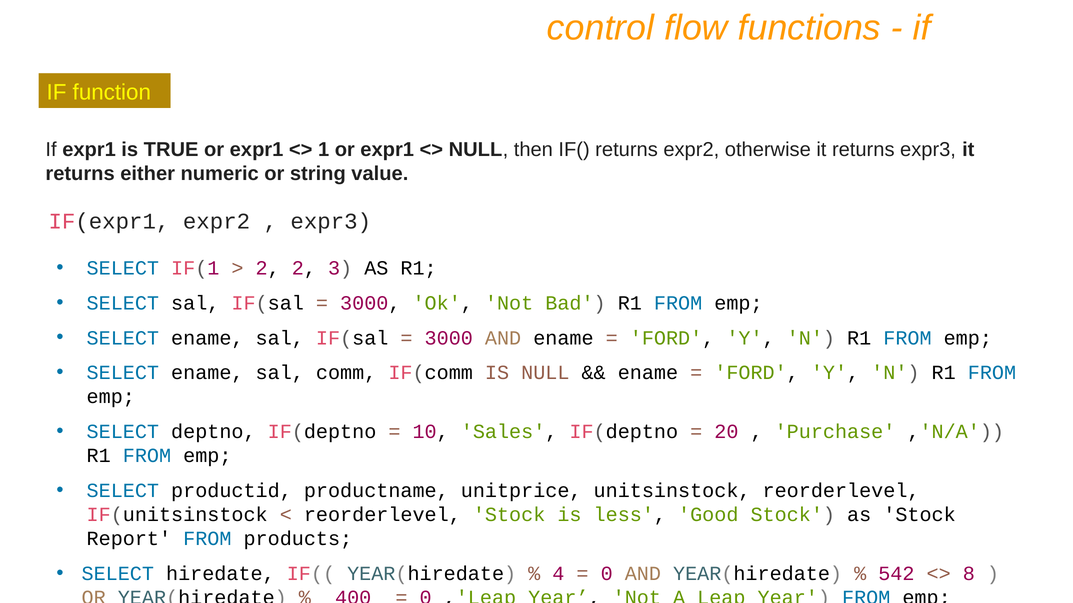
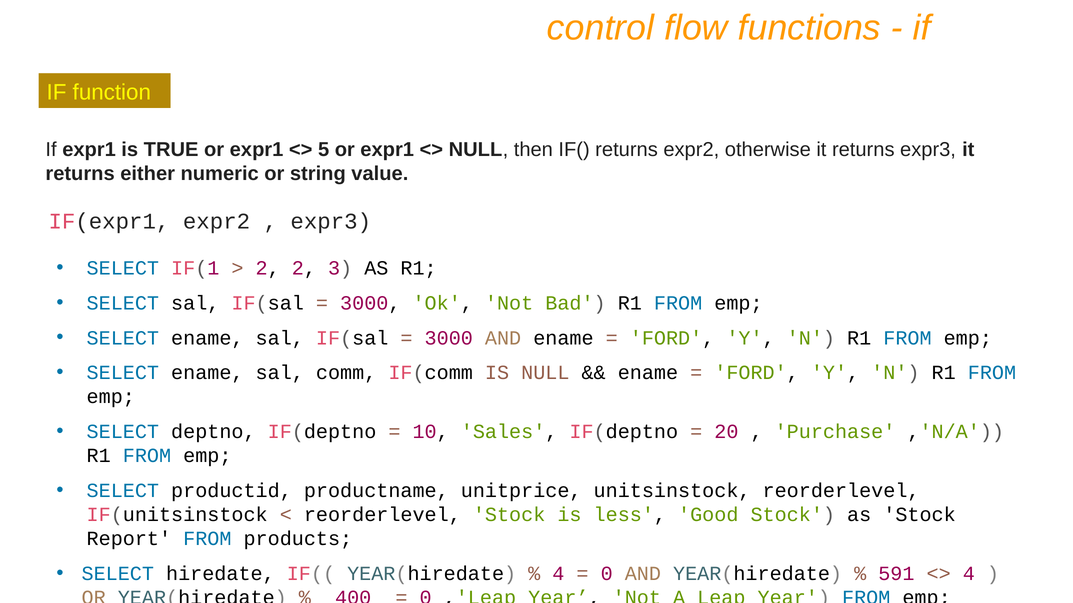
1: 1 -> 5
542: 542 -> 591
8 at (969, 574): 8 -> 4
